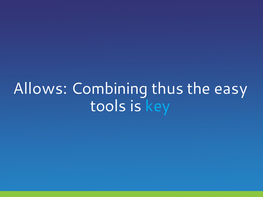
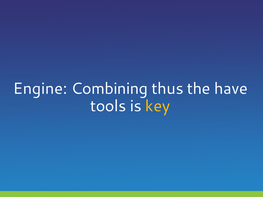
Allows: Allows -> Engine
easy: easy -> have
key colour: light blue -> yellow
